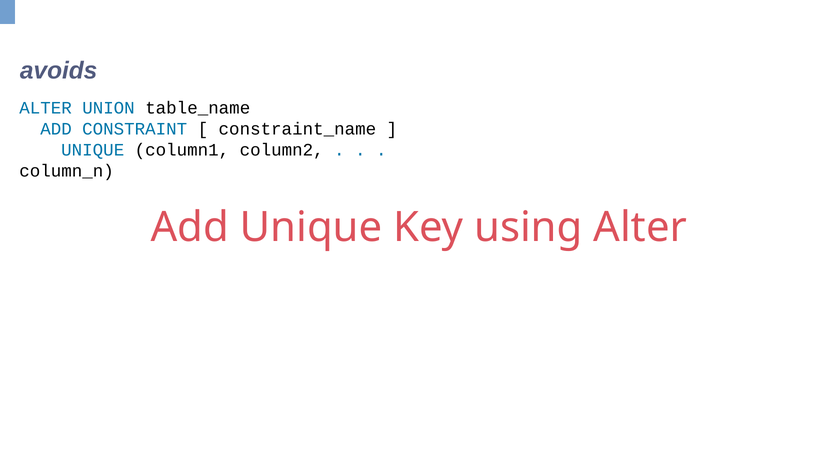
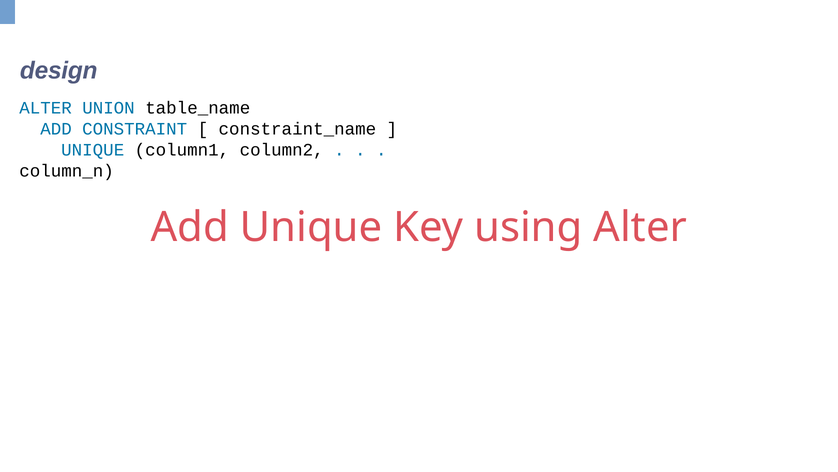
avoids: avoids -> design
